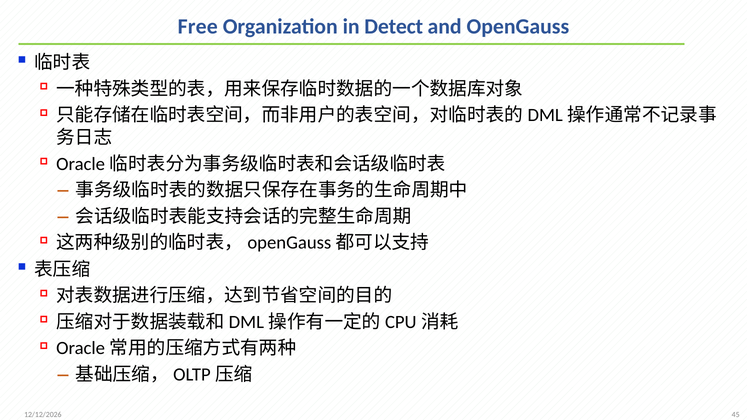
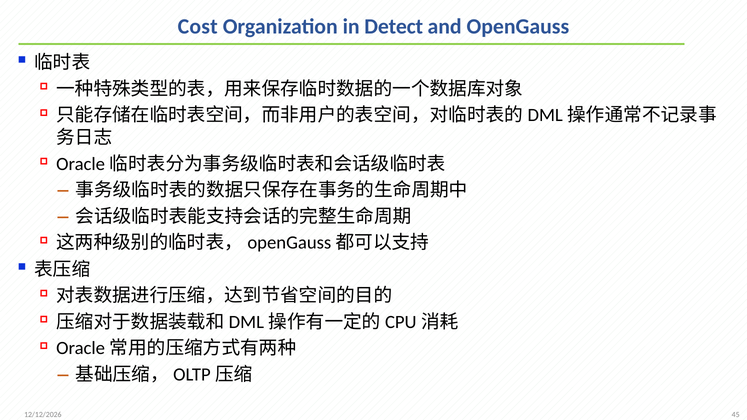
Free: Free -> Cost
